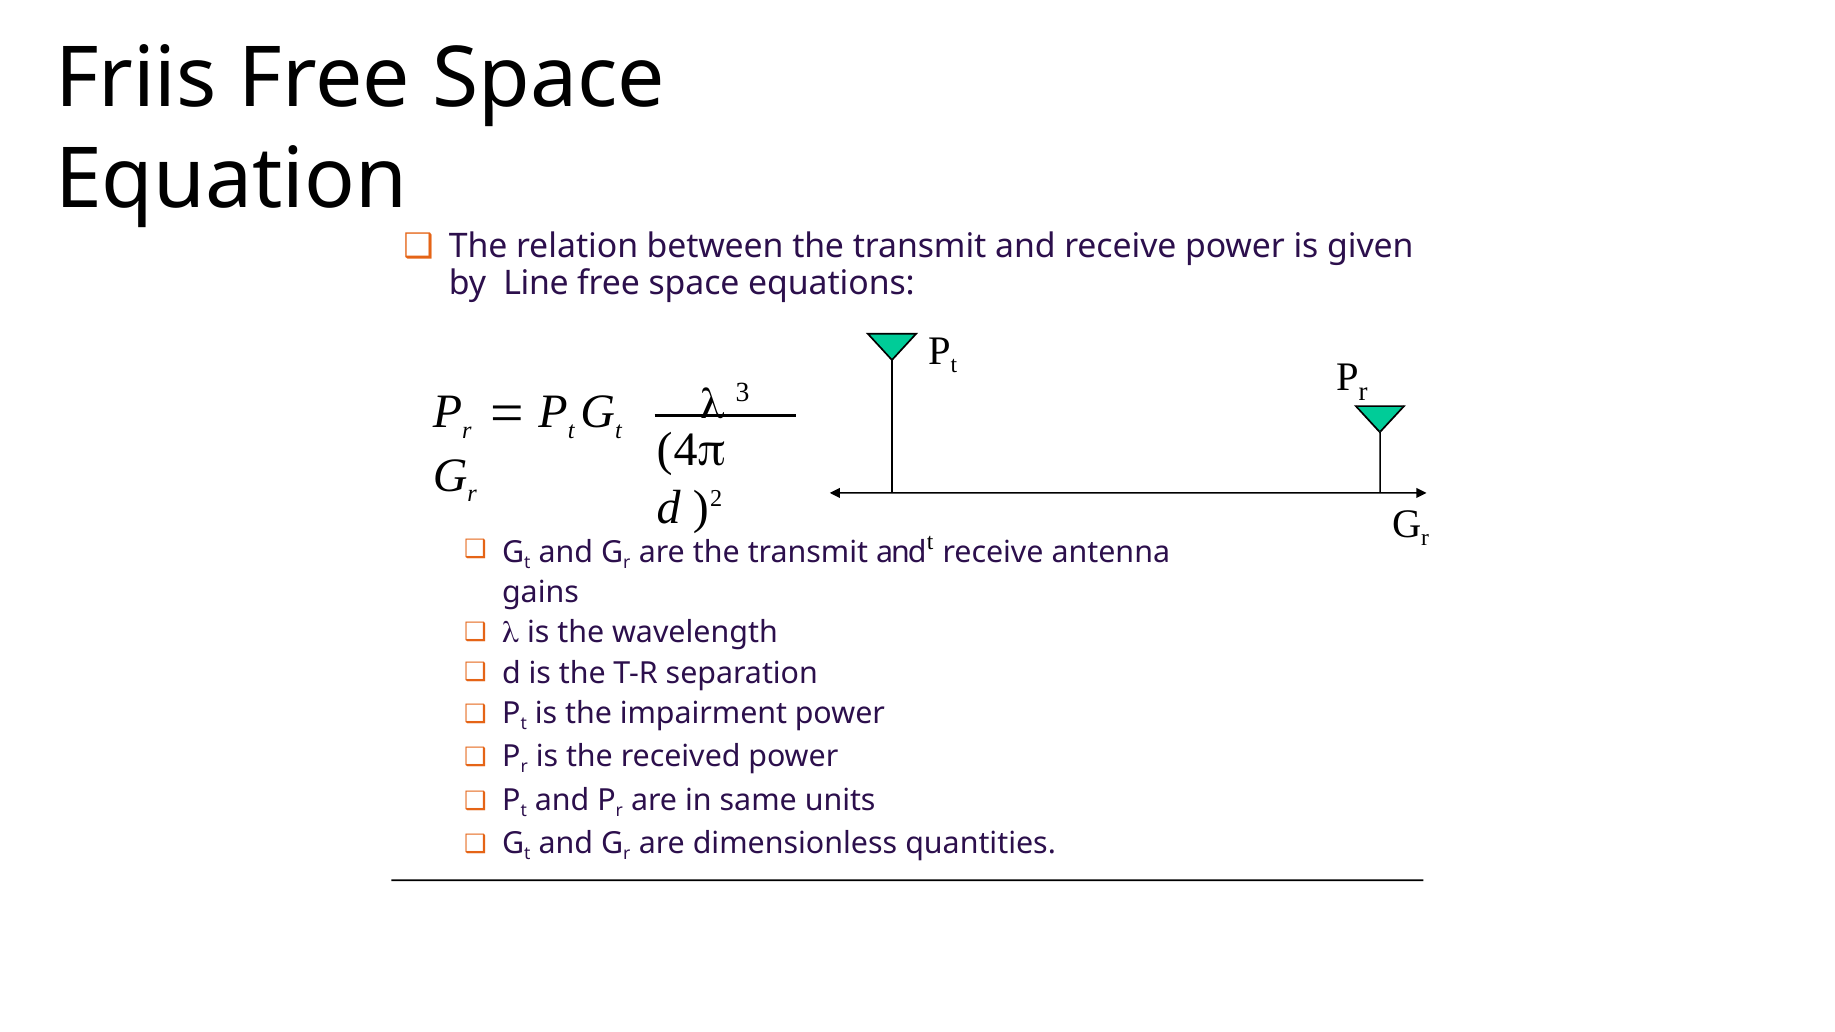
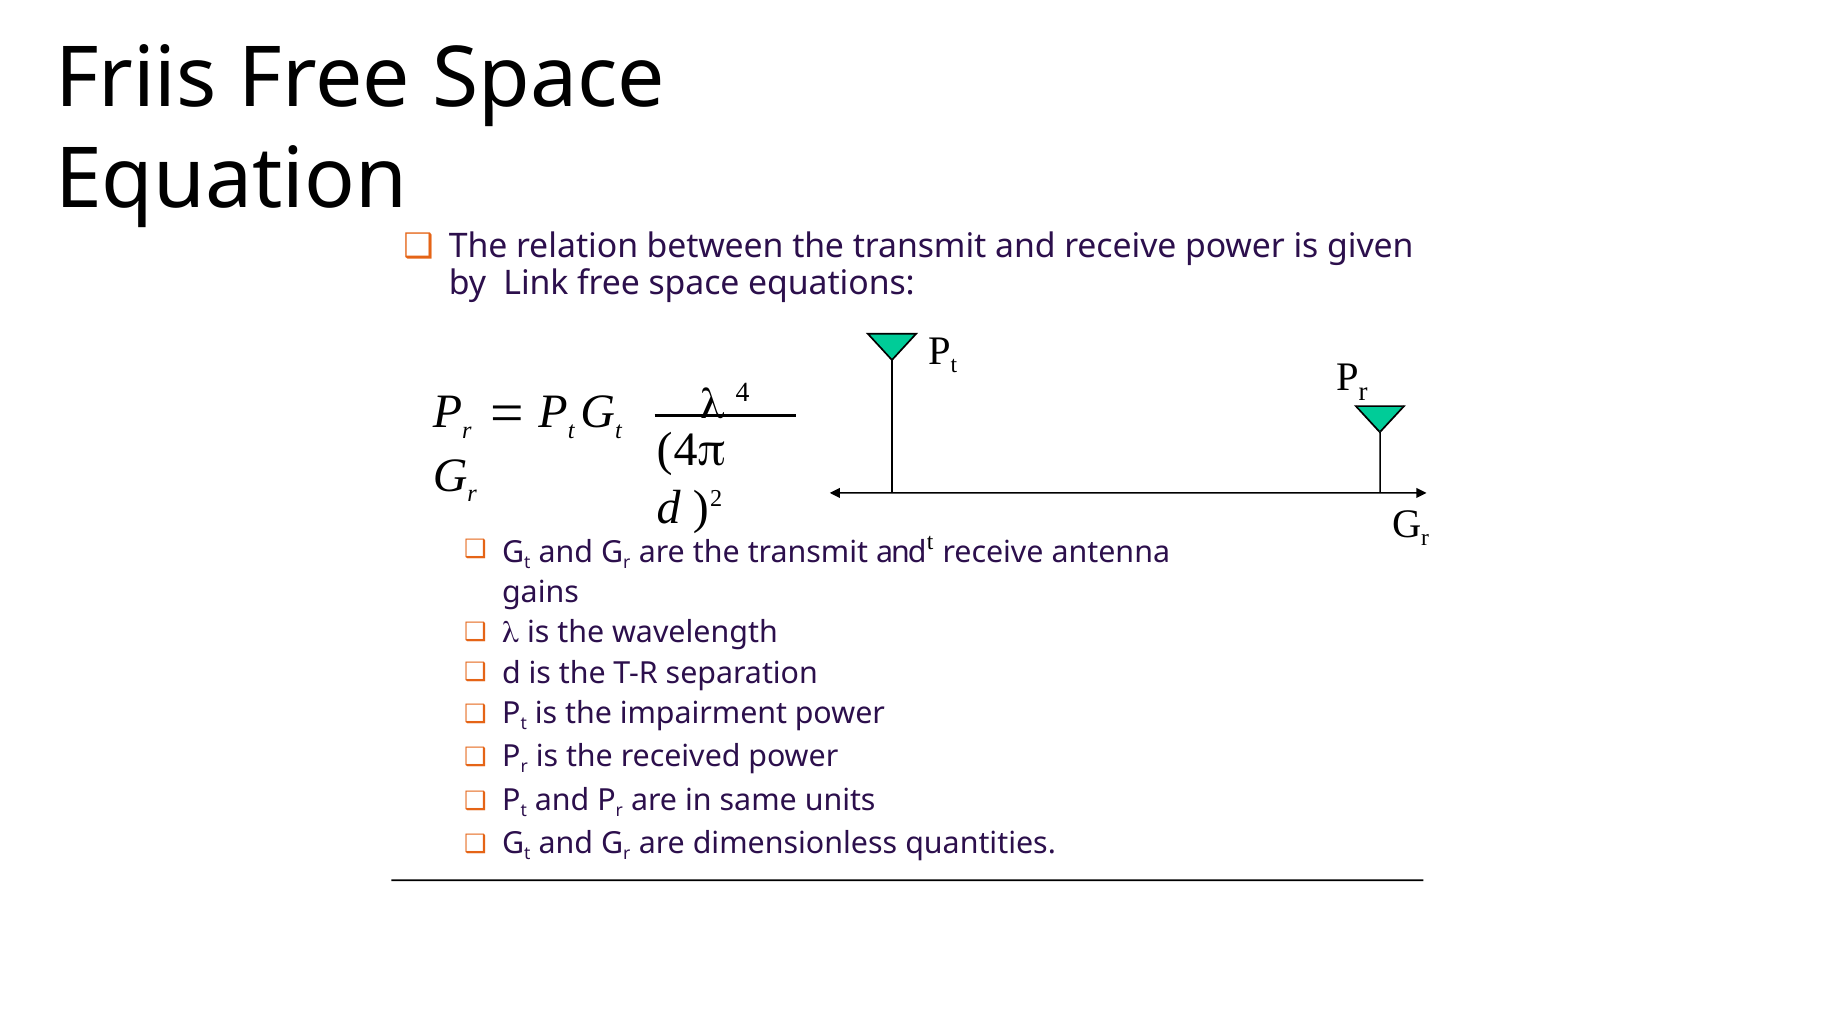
Line: Line -> Link
3: 3 -> 4
